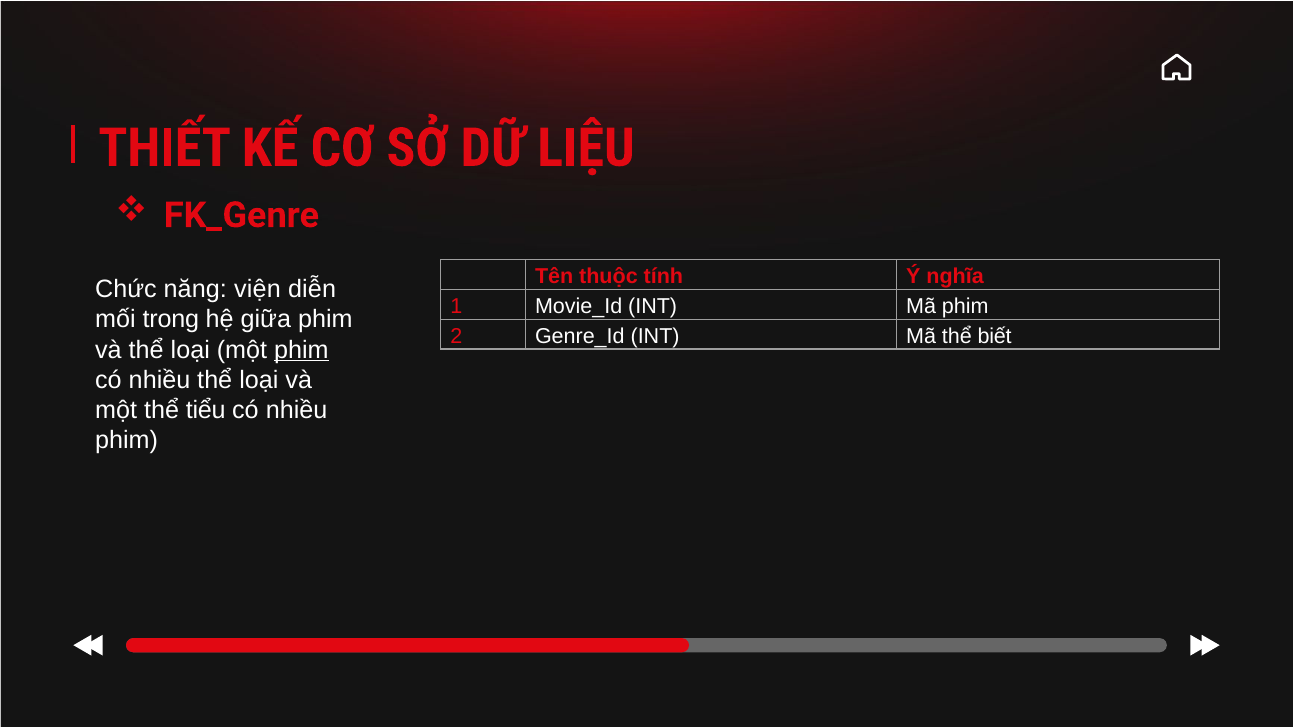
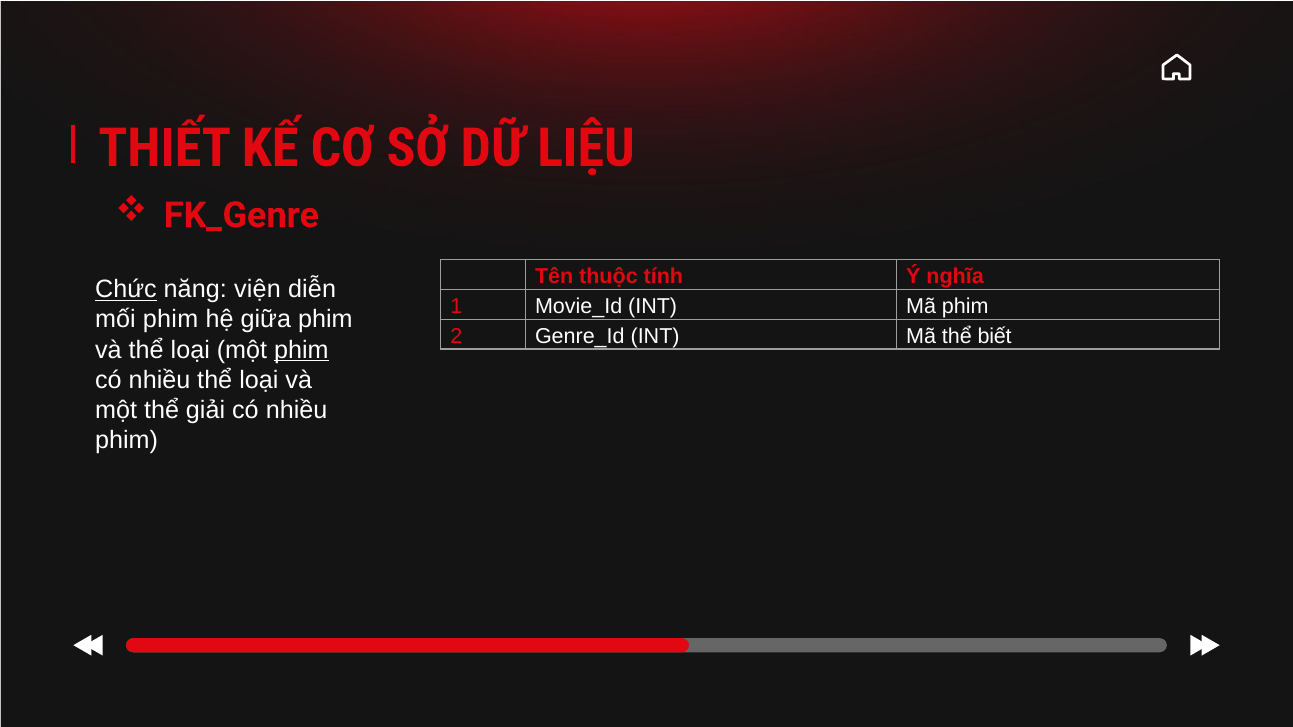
Chức underline: none -> present
mối trong: trong -> phim
tiểu: tiểu -> giải
